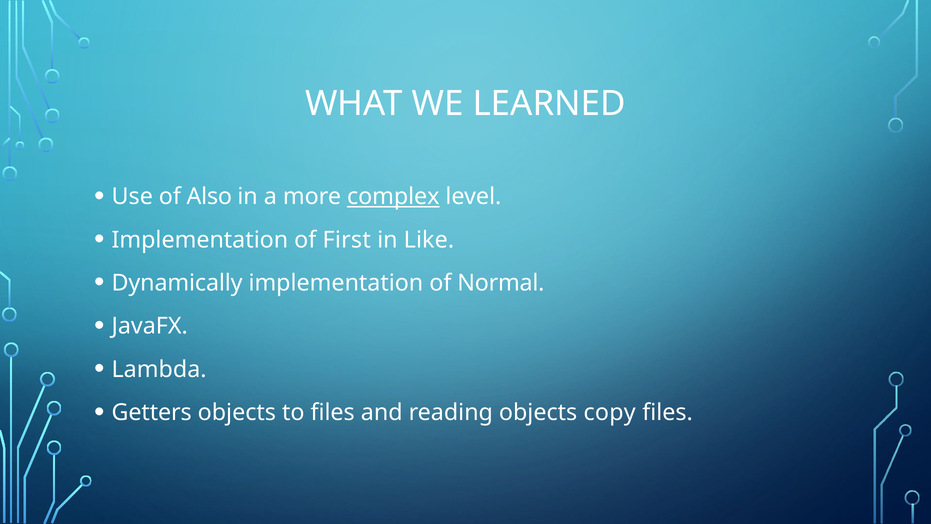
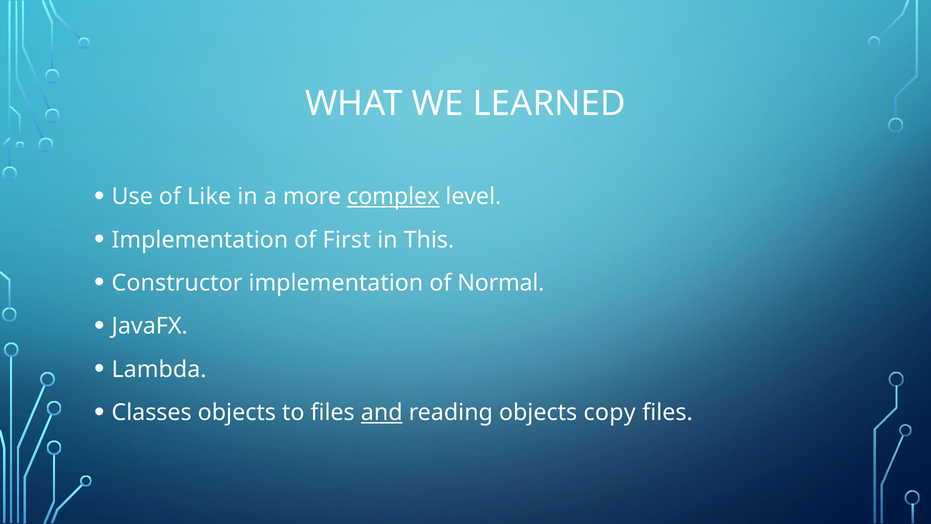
Also: Also -> Like
Like: Like -> This
Dynamically: Dynamically -> Constructor
Getters: Getters -> Classes
and underline: none -> present
